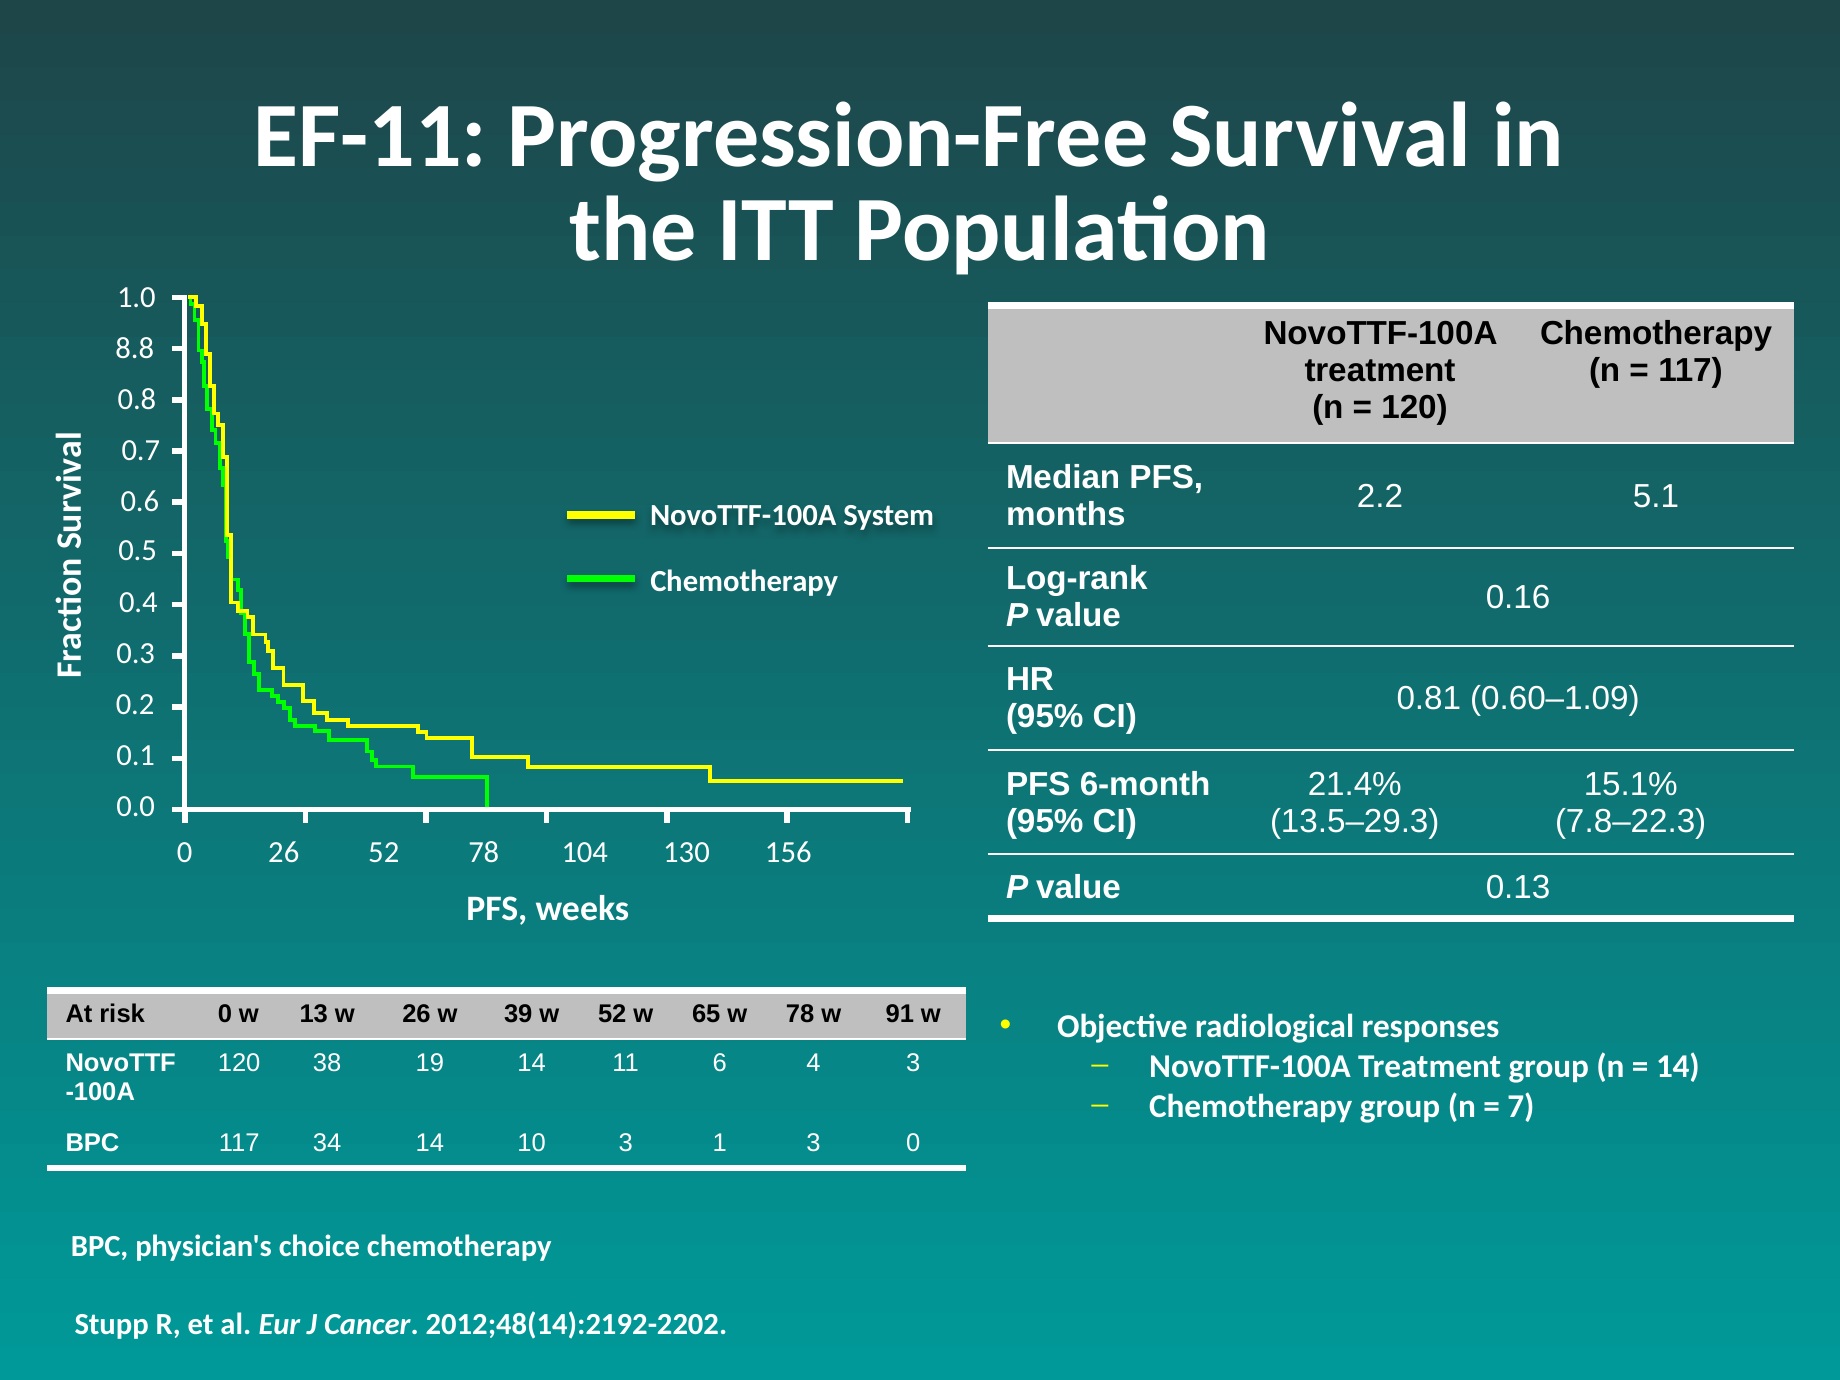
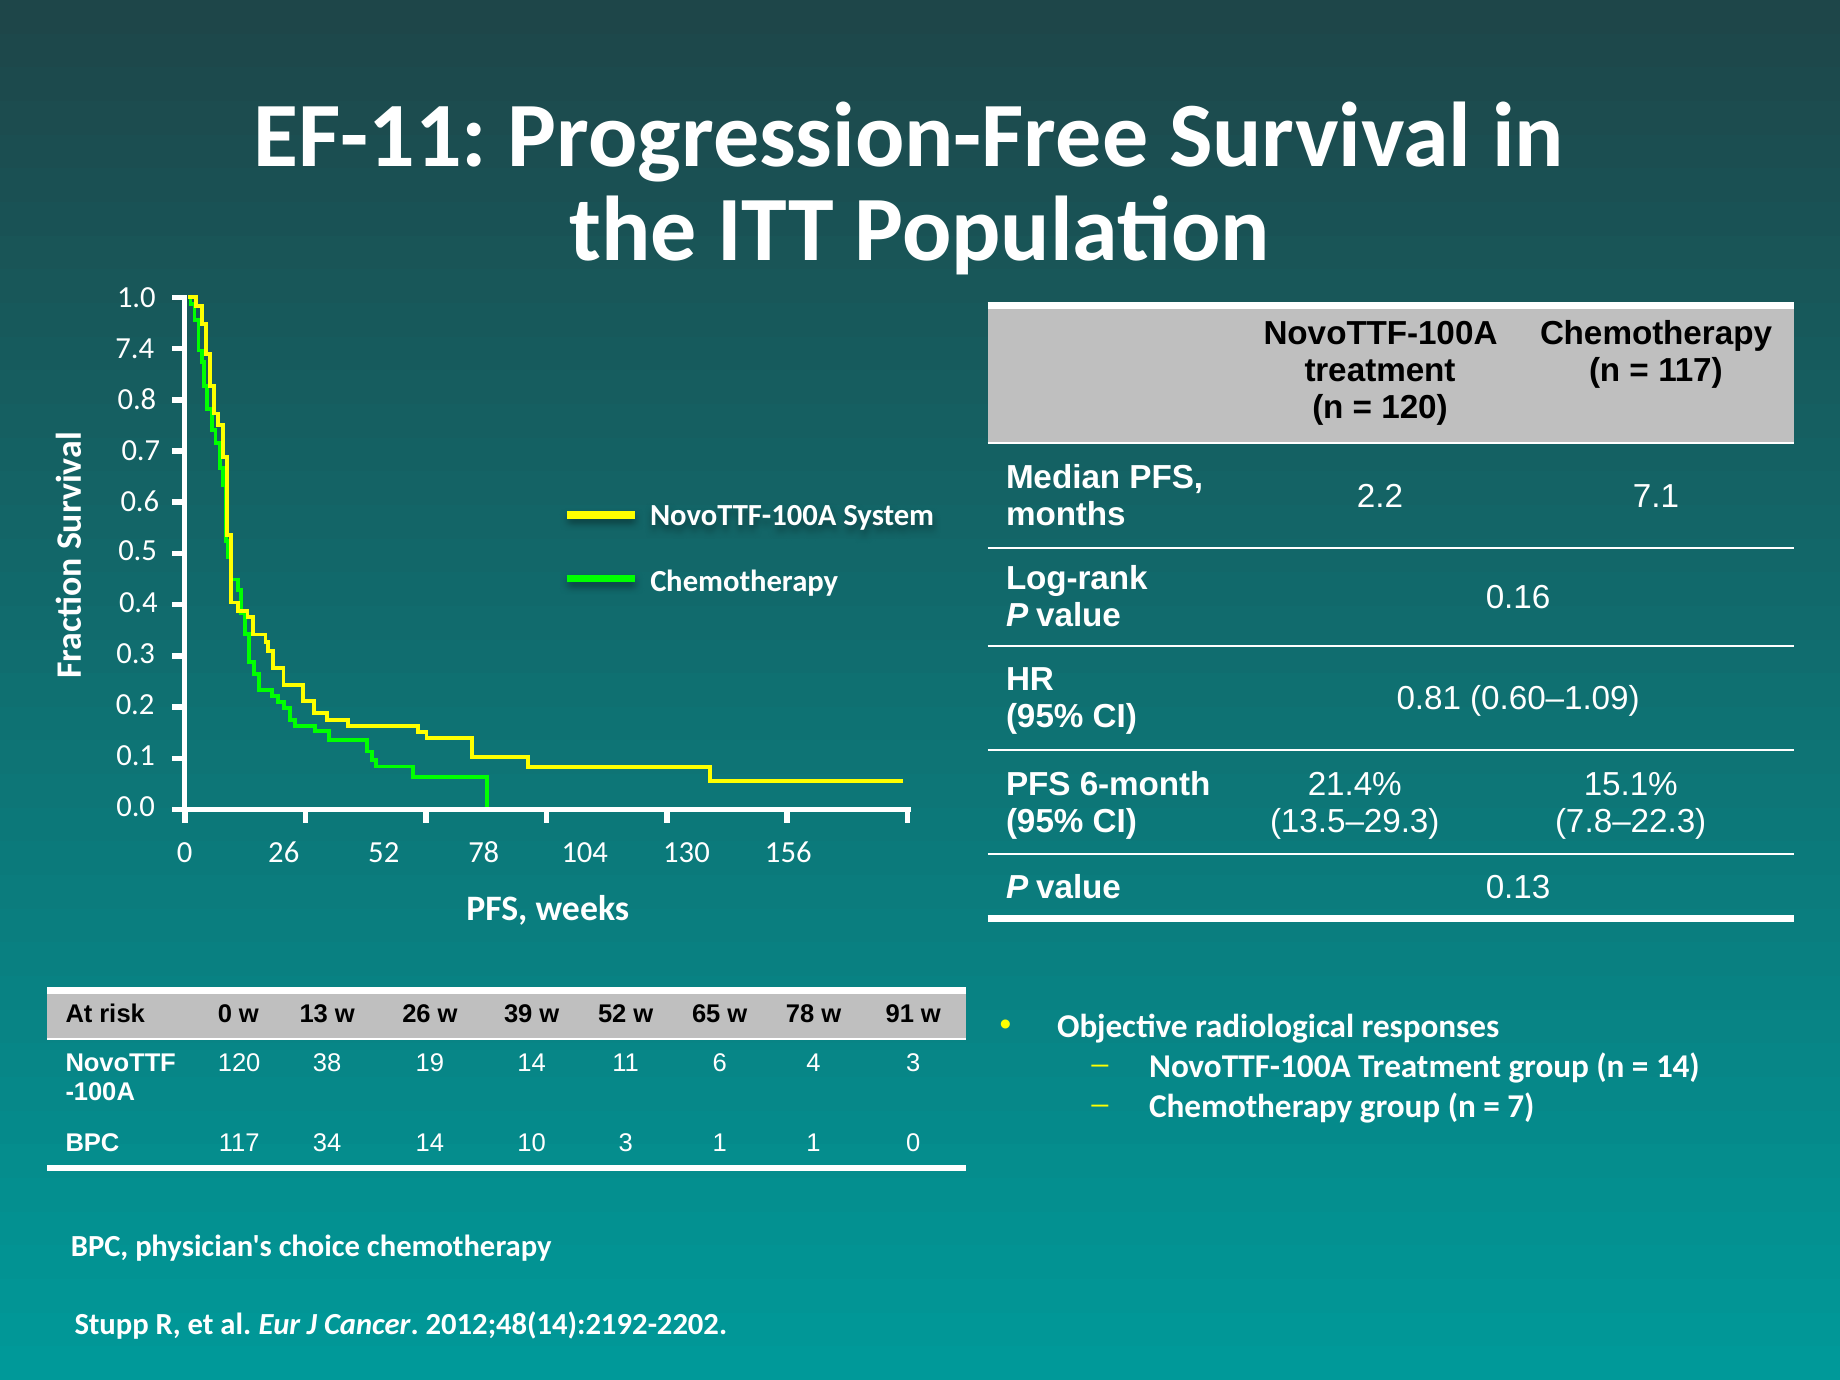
8.8: 8.8 -> 7.4
5.1: 5.1 -> 7.1
1 3: 3 -> 1
